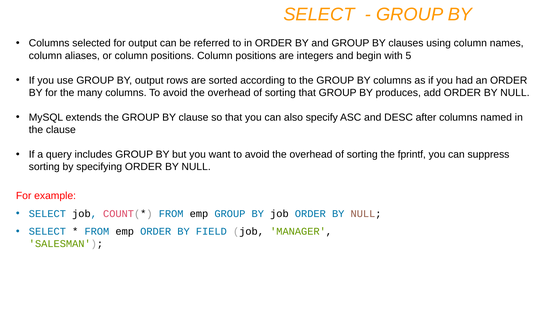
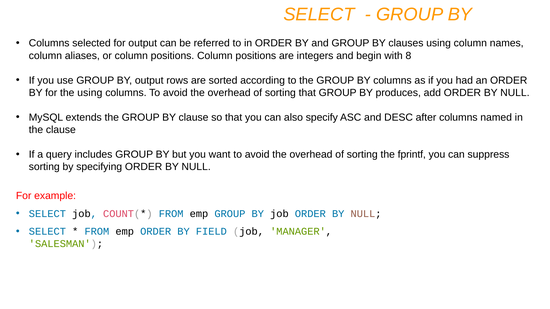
5: 5 -> 8
the many: many -> using
